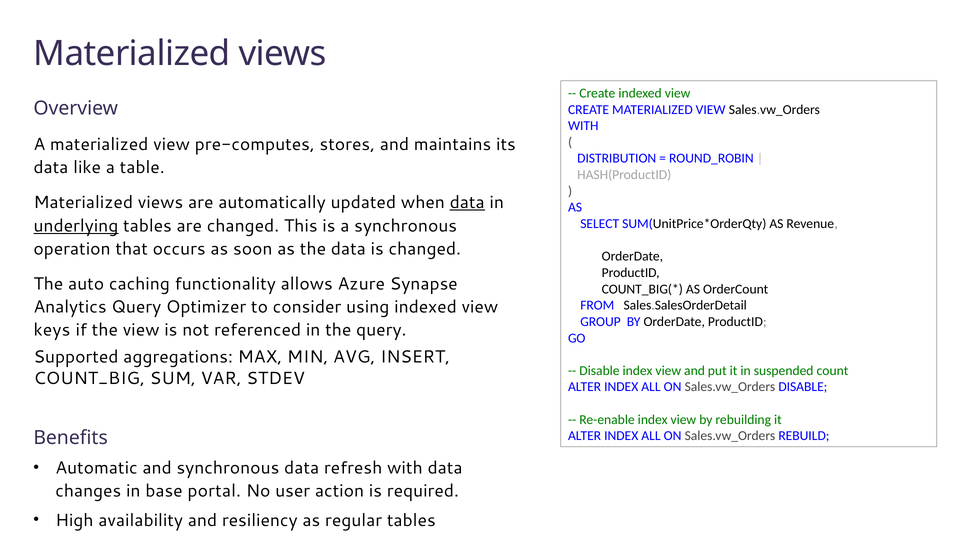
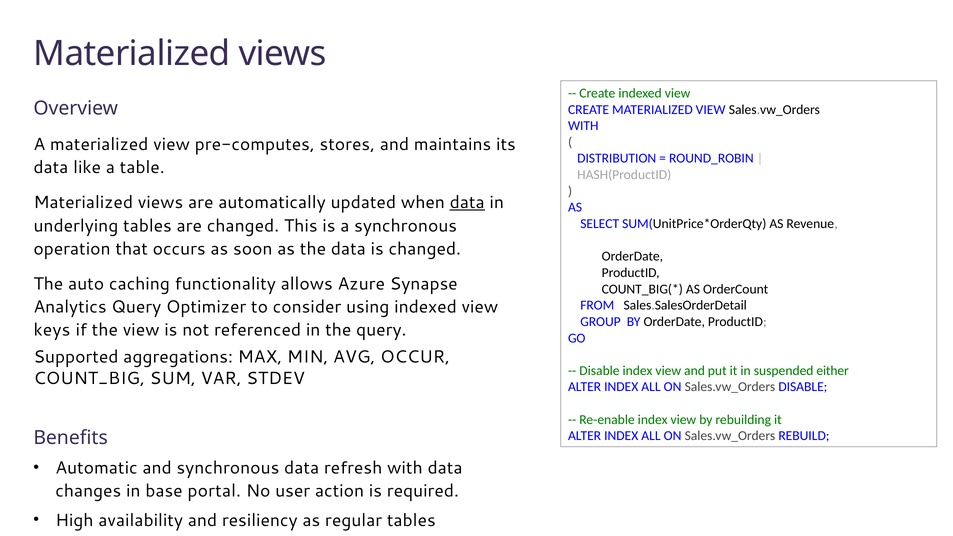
underlying underline: present -> none
INSERT: INSERT -> OCCUR
count: count -> either
